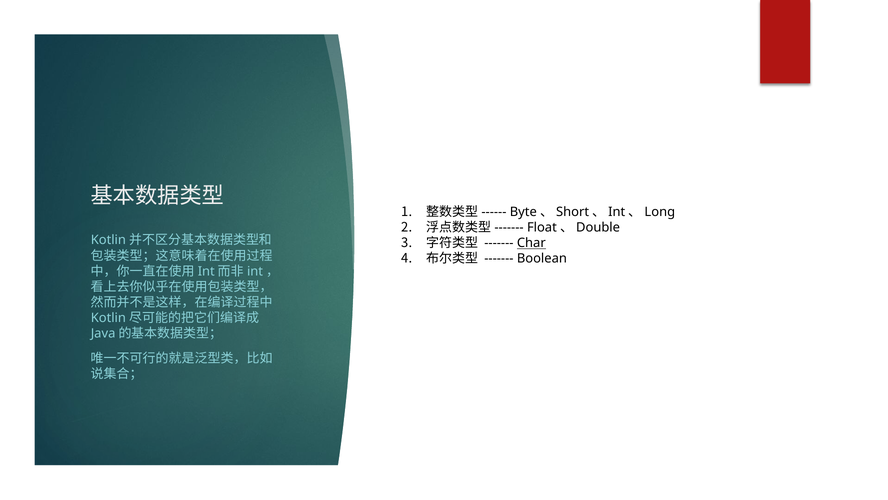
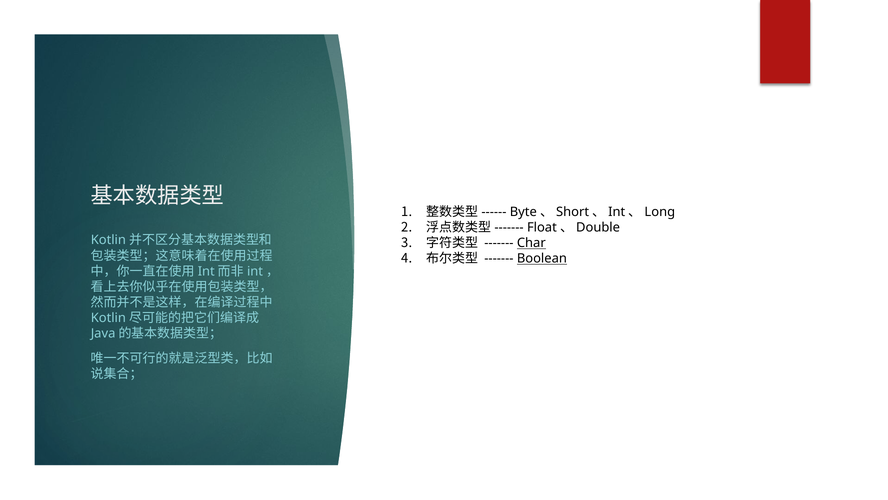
Boolean underline: none -> present
